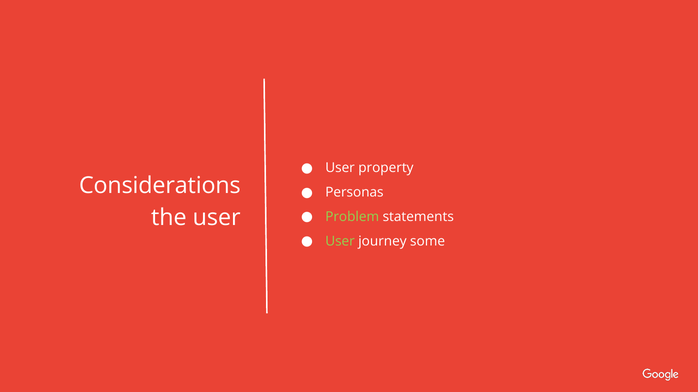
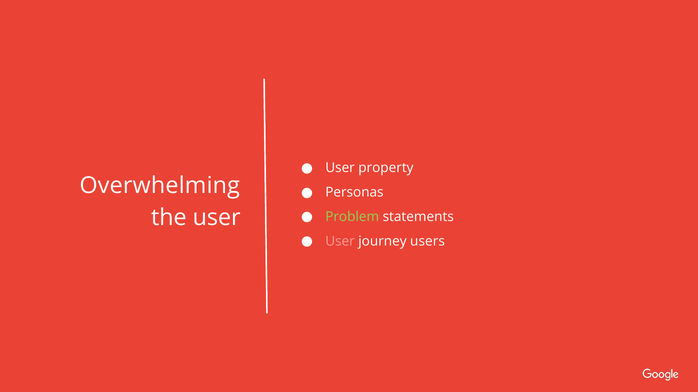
Considerations: Considerations -> Overwhelming
User at (340, 241) colour: light green -> pink
some: some -> users
